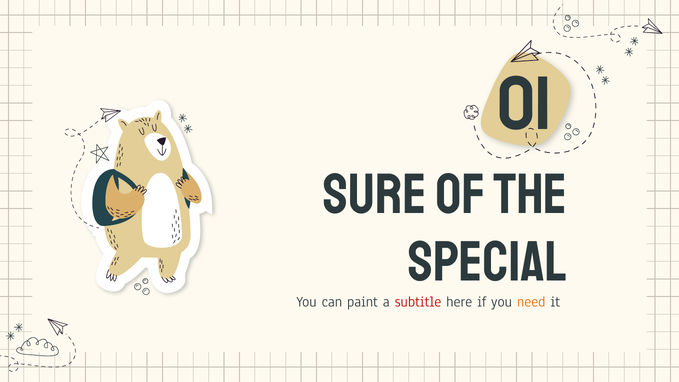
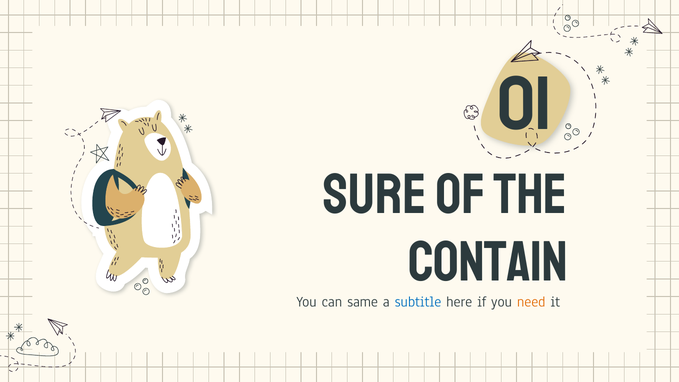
SPECIAL: SPECIAL -> CONTAIN
paint: paint -> same
subtitle colour: red -> blue
